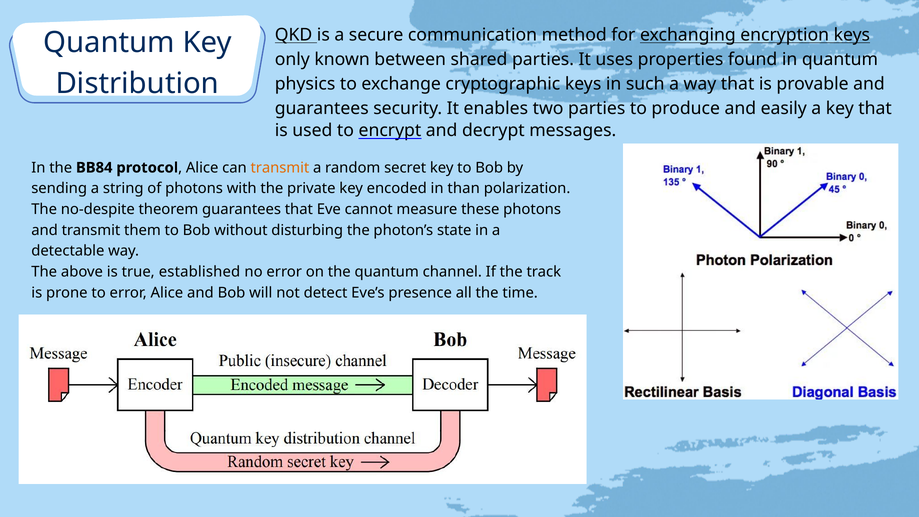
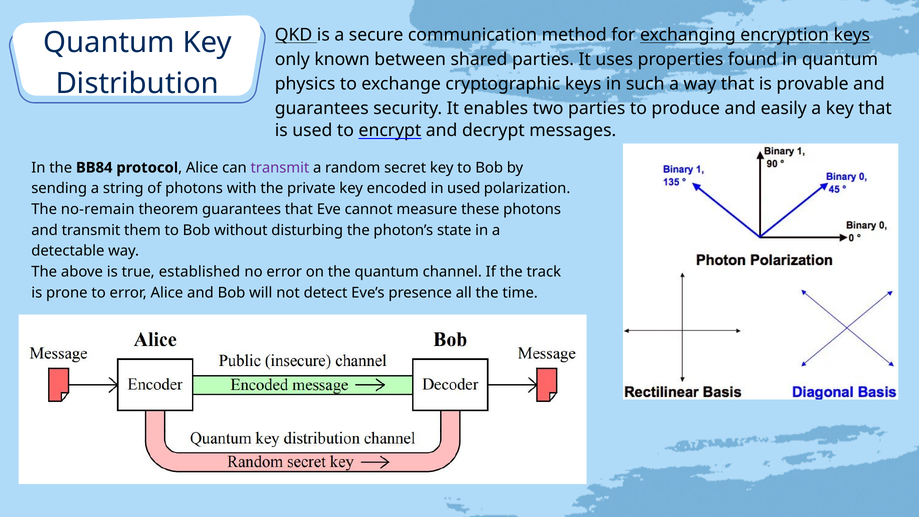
transmit at (280, 168) colour: orange -> purple
in than: than -> used
no-despite: no-despite -> no-remain
